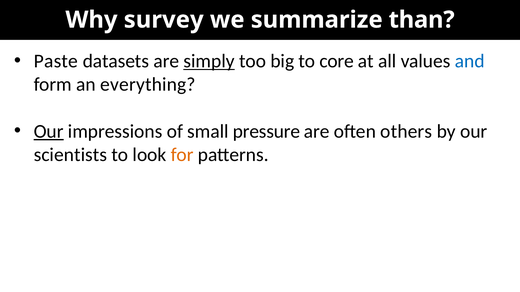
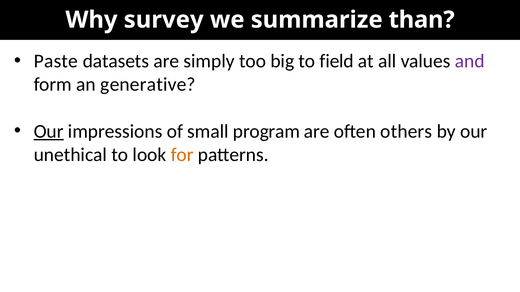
simply underline: present -> none
core: core -> field
and colour: blue -> purple
everything: everything -> generative
pressure: pressure -> program
scientists: scientists -> unethical
